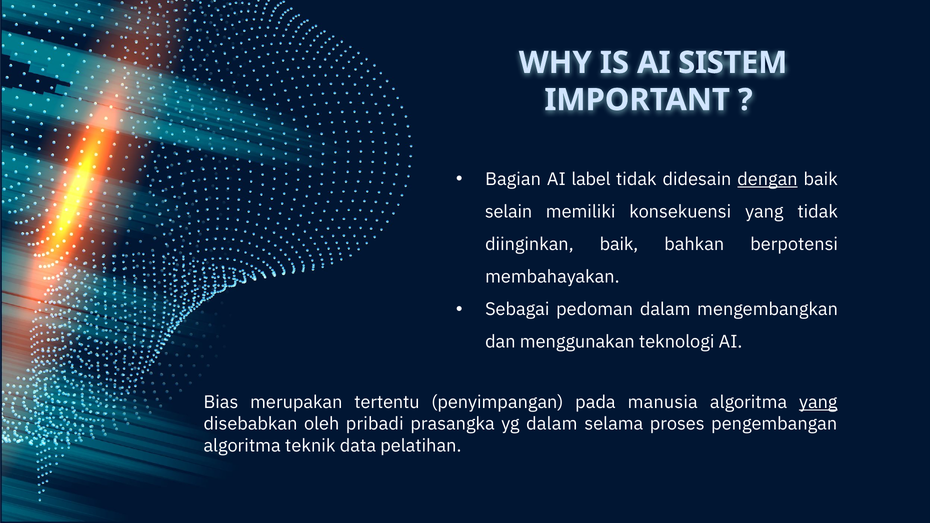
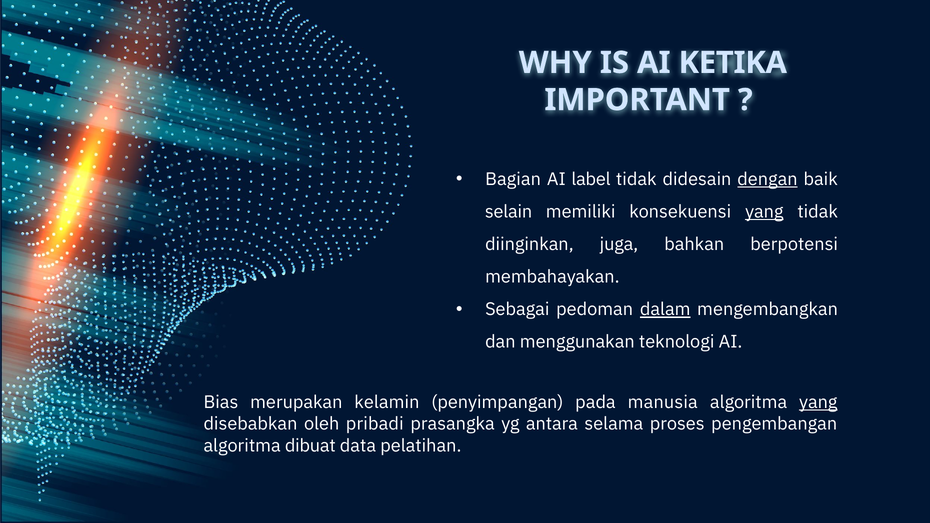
SISTEM: SISTEM -> KETIKA
yang at (764, 212) underline: none -> present
diinginkan baik: baik -> juga
dalam at (665, 310) underline: none -> present
tertentu: tertentu -> kelamin
yg dalam: dalam -> antara
teknik: teknik -> dibuat
